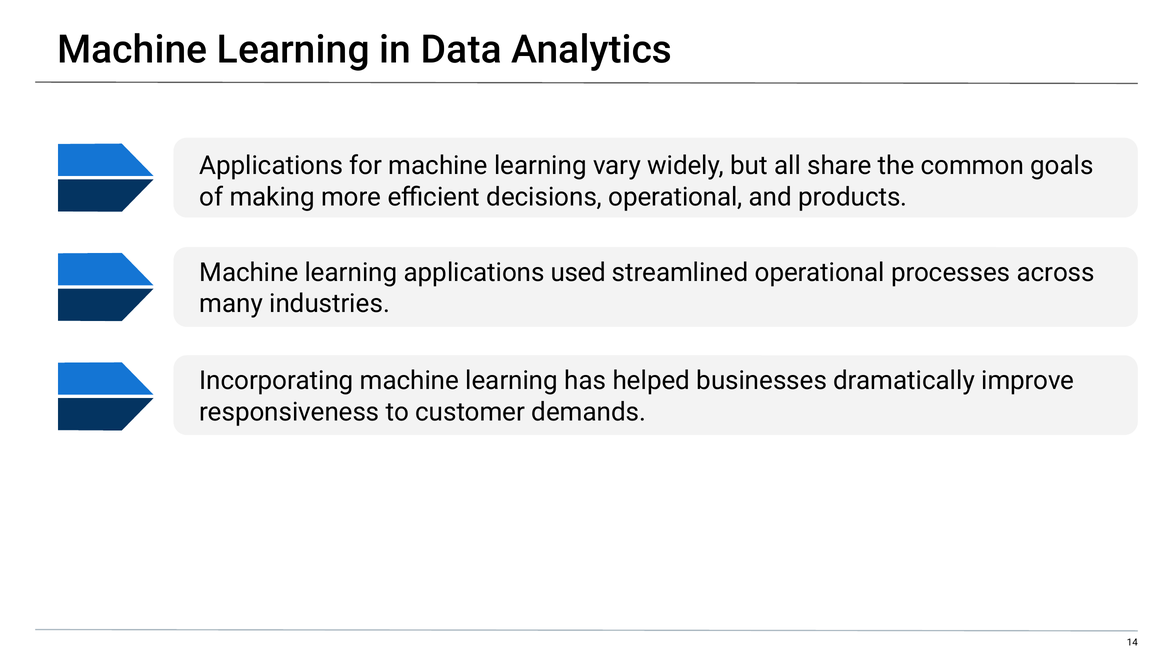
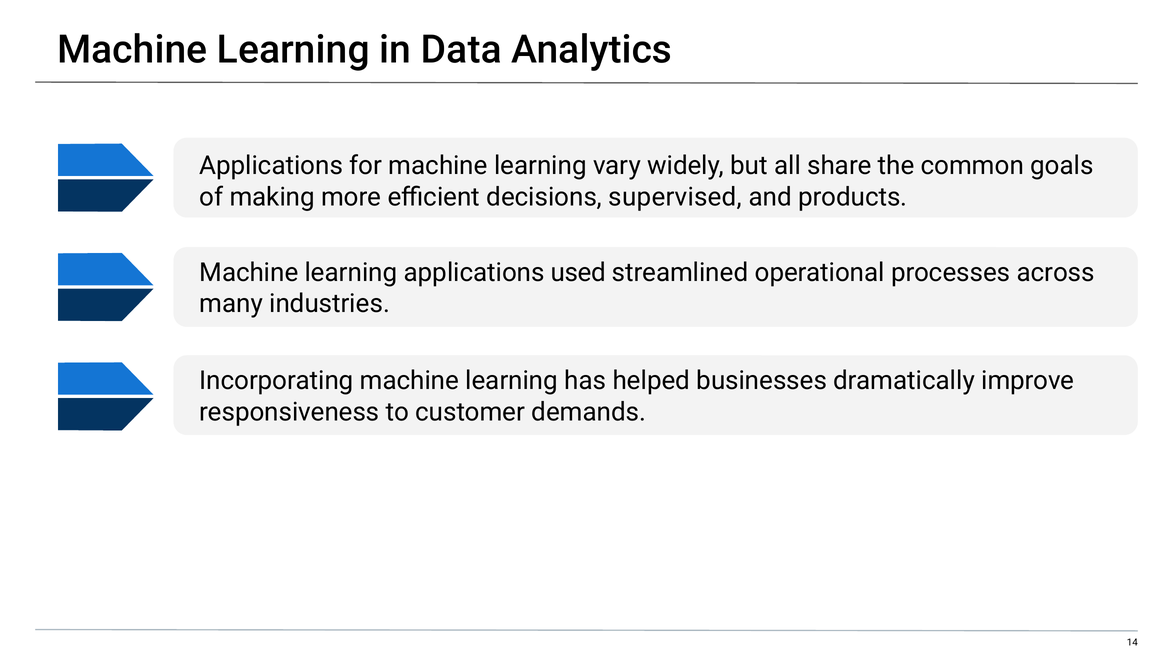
decisions operational: operational -> supervised
